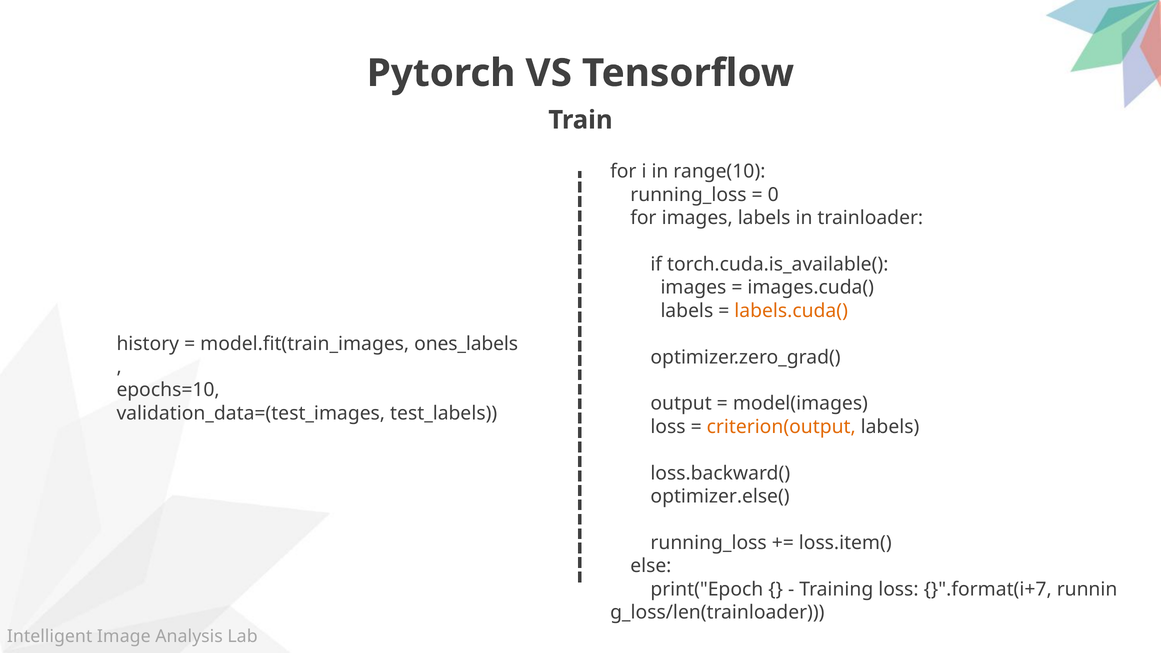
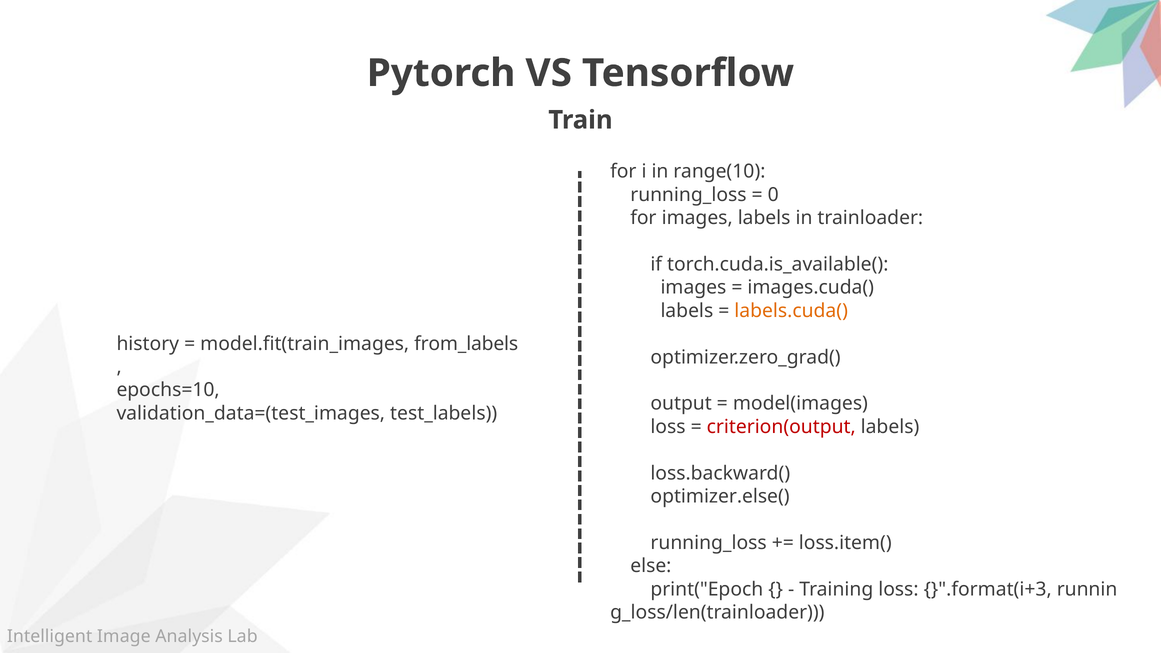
ones_labels: ones_labels -> from_labels
criterion(output colour: orange -> red
}".format(i+7: }".format(i+7 -> }".format(i+3
